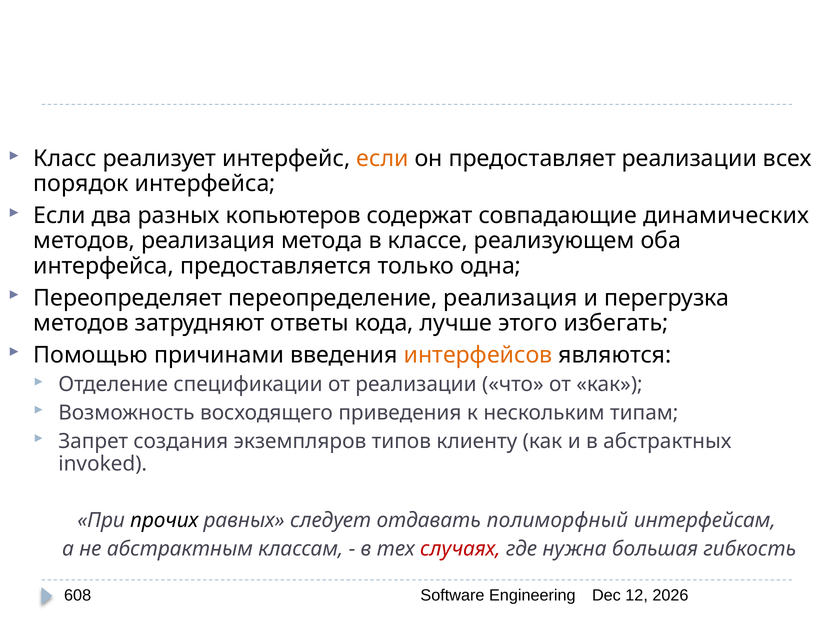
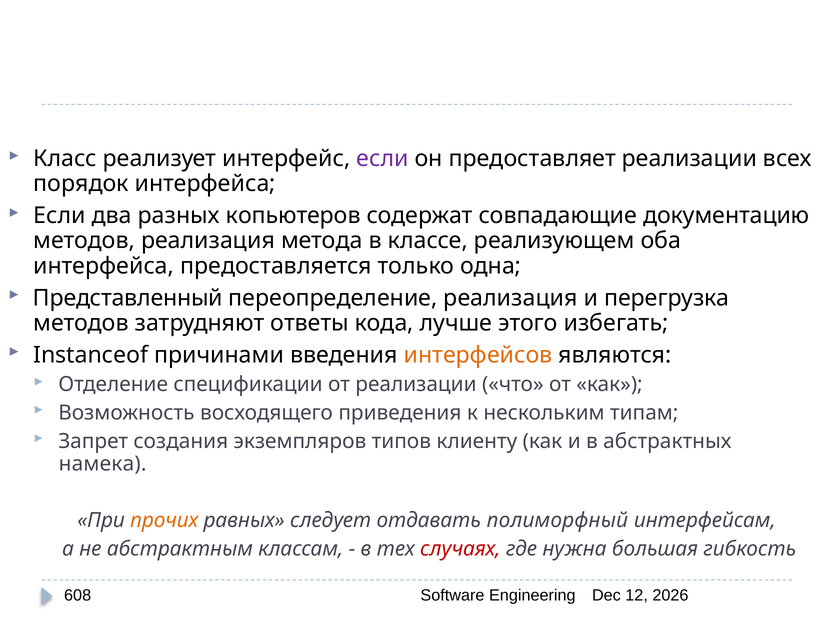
если at (382, 159) colour: orange -> purple
динамических: динамических -> документацию
Переопределяет: Переопределяет -> Представленный
Помощью: Помощью -> Instanceof
invoked: invoked -> намека
прочих colour: black -> orange
